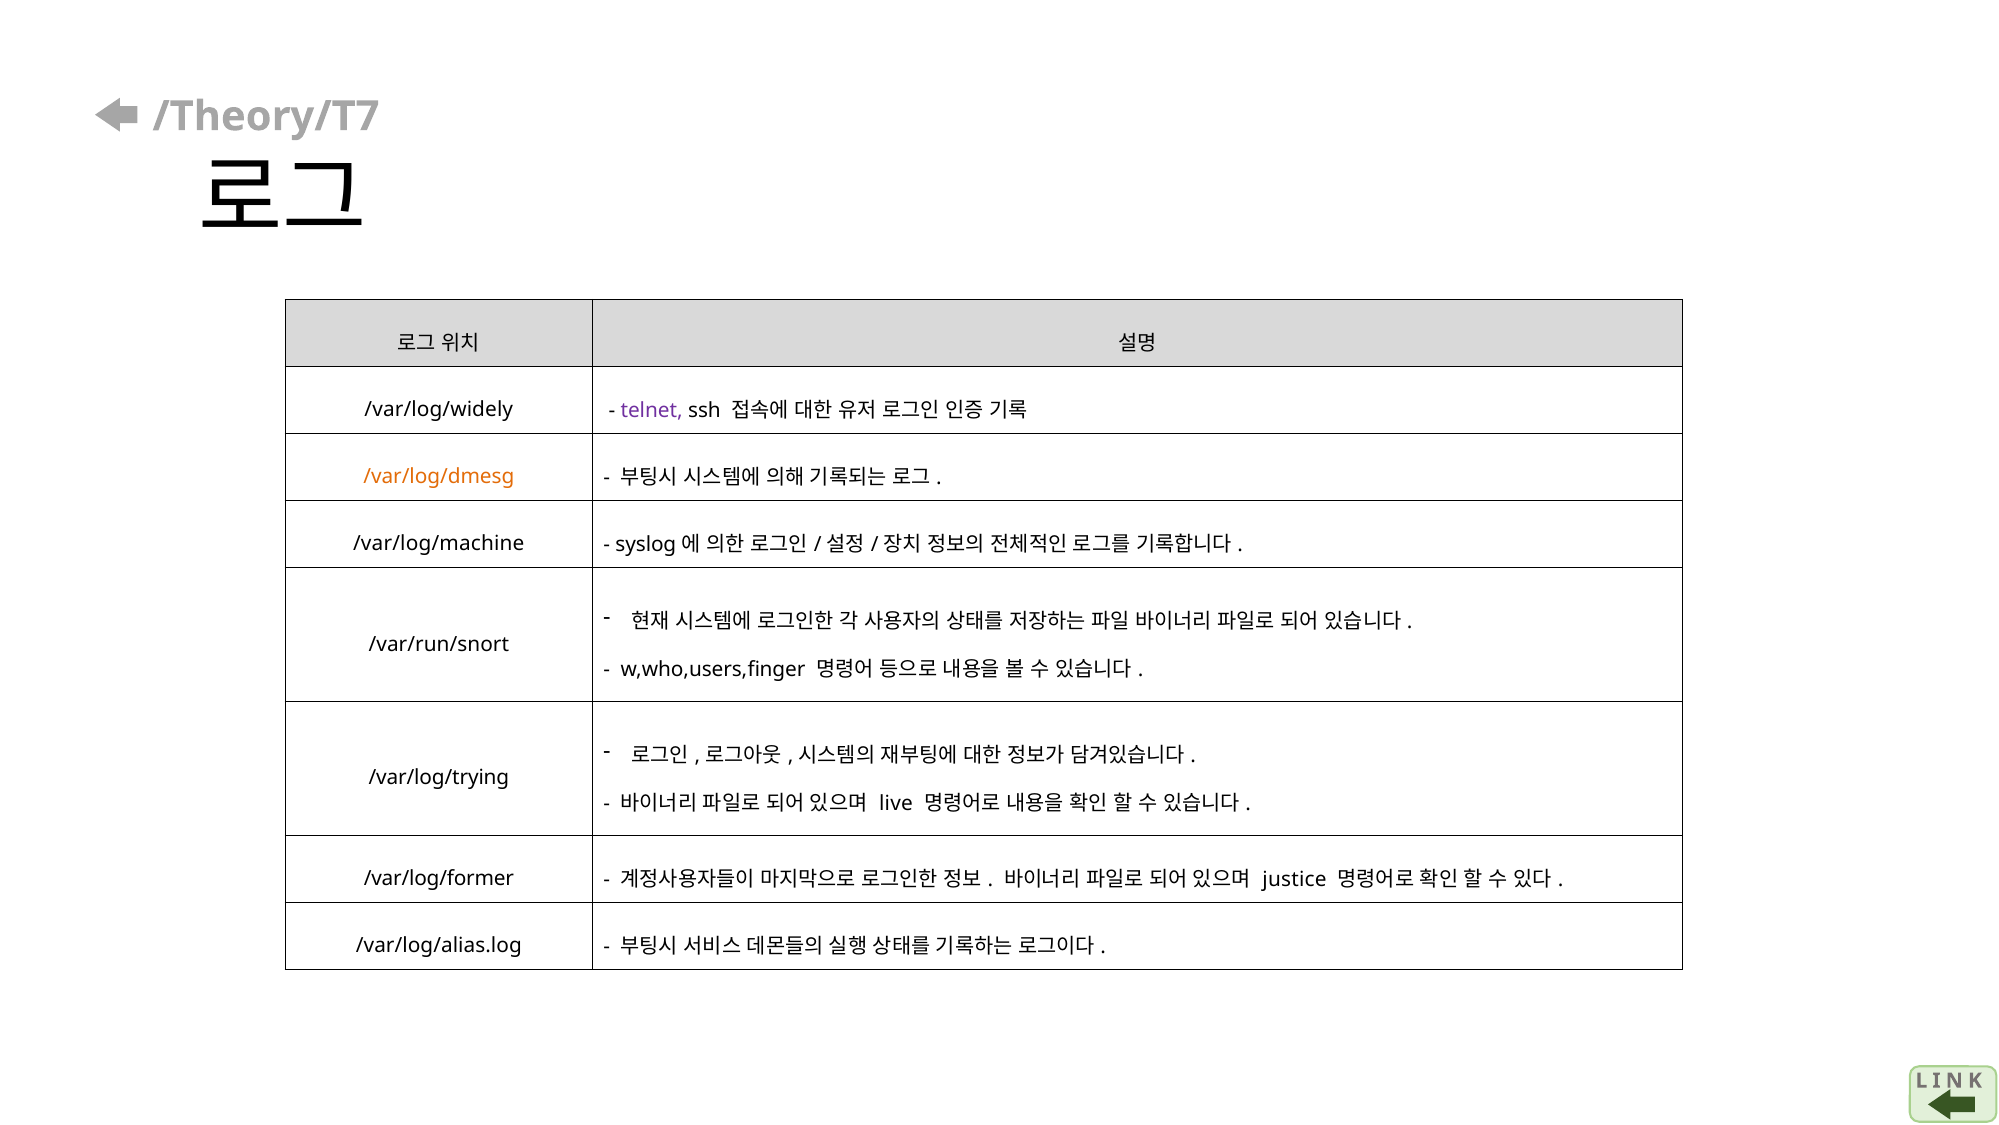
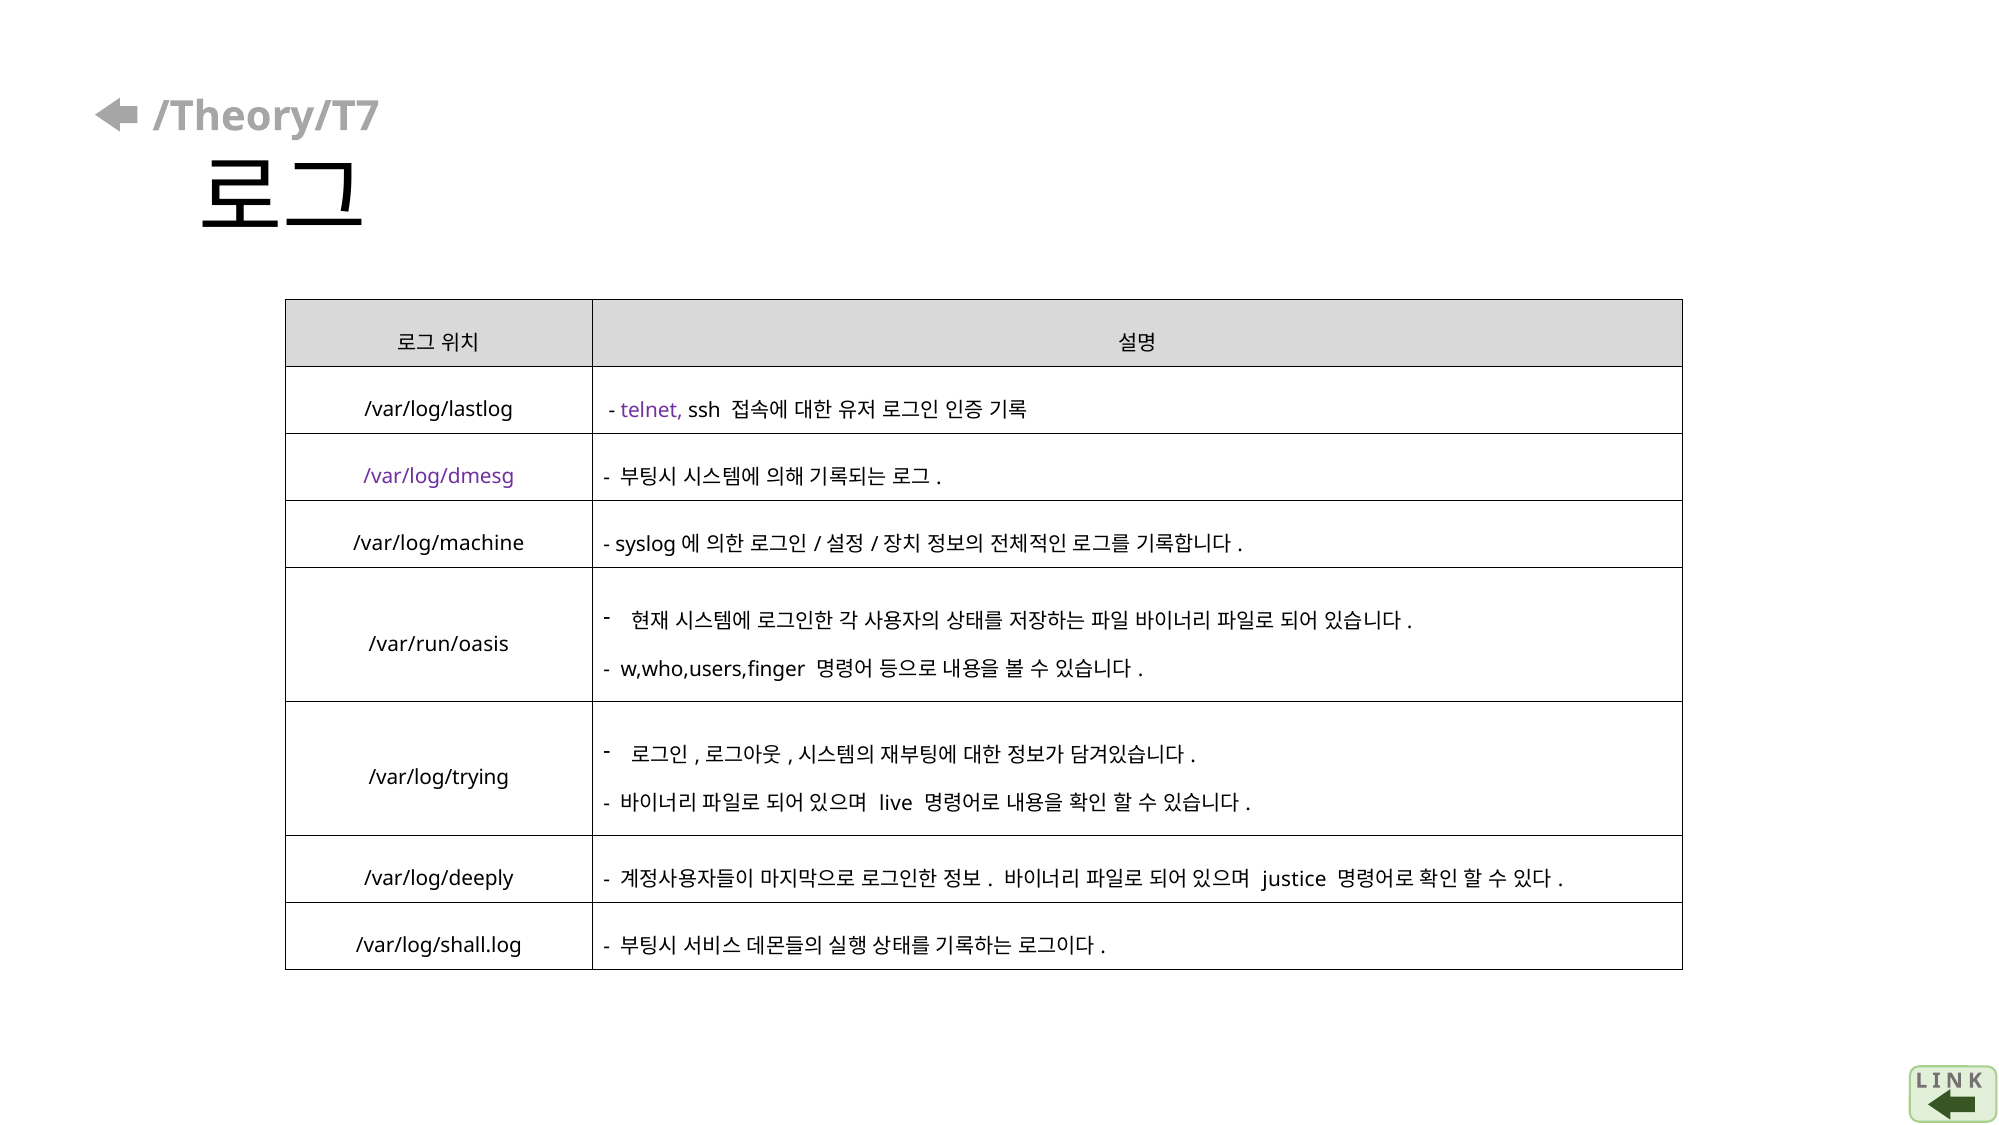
/var/log/widely: /var/log/widely -> /var/log/lastlog
/var/log/dmesg colour: orange -> purple
/var/run/snort: /var/run/snort -> /var/run/oasis
/var/log/former: /var/log/former -> /var/log/deeply
/var/log/alias.log: /var/log/alias.log -> /var/log/shall.log
